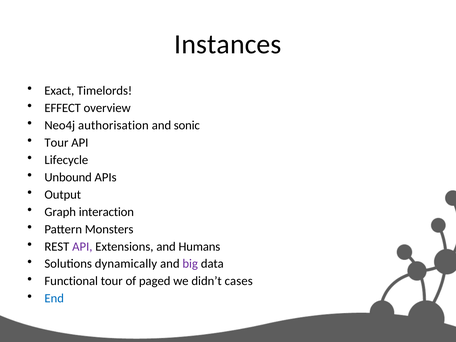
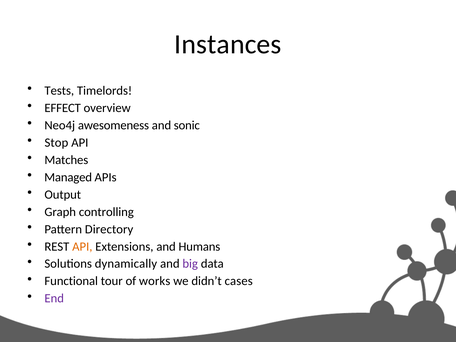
Exact: Exact -> Tests
authorisation: authorisation -> awesomeness
Tour at (56, 143): Tour -> Stop
Lifecycle: Lifecycle -> Matches
Unbound: Unbound -> Managed
interaction: interaction -> controlling
Monsters: Monsters -> Directory
API at (82, 246) colour: purple -> orange
paged: paged -> works
End colour: blue -> purple
